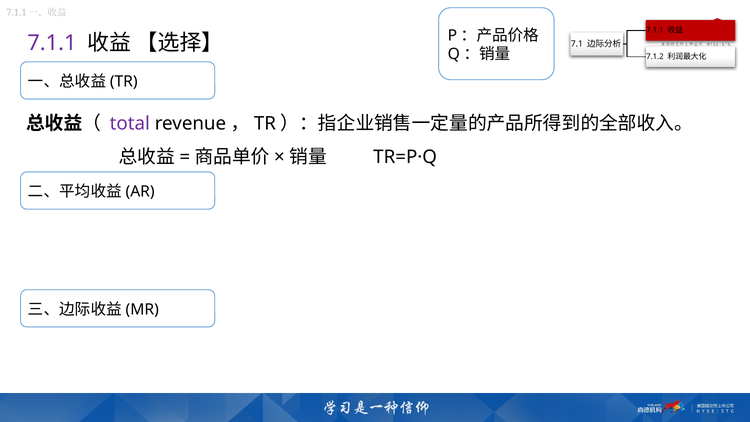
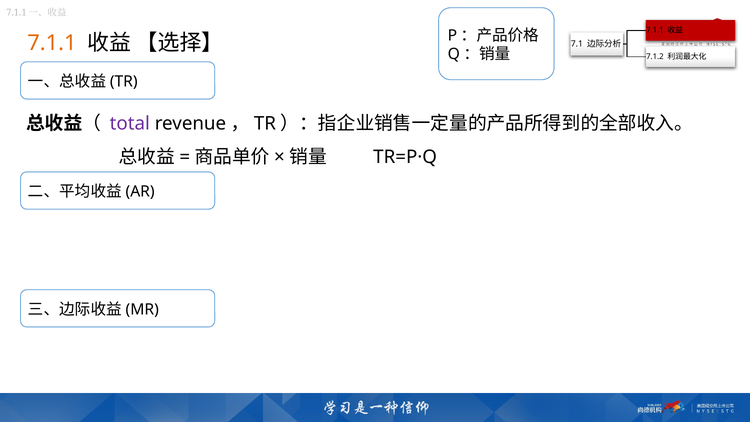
7.1.1 at (52, 43) colour: purple -> orange
